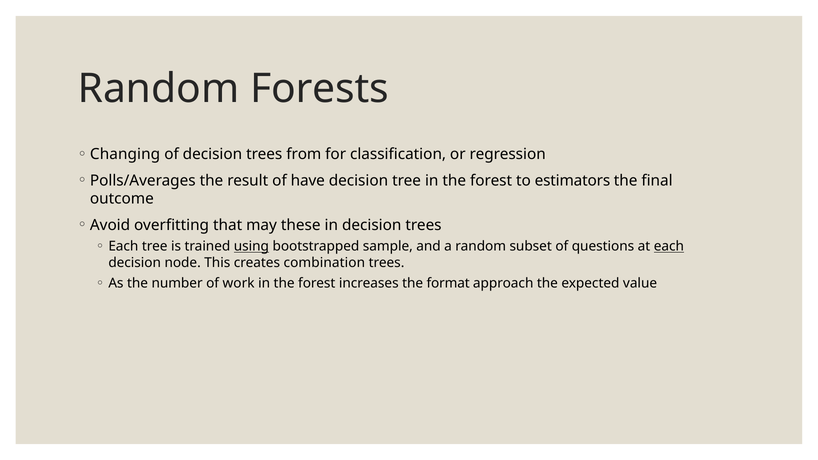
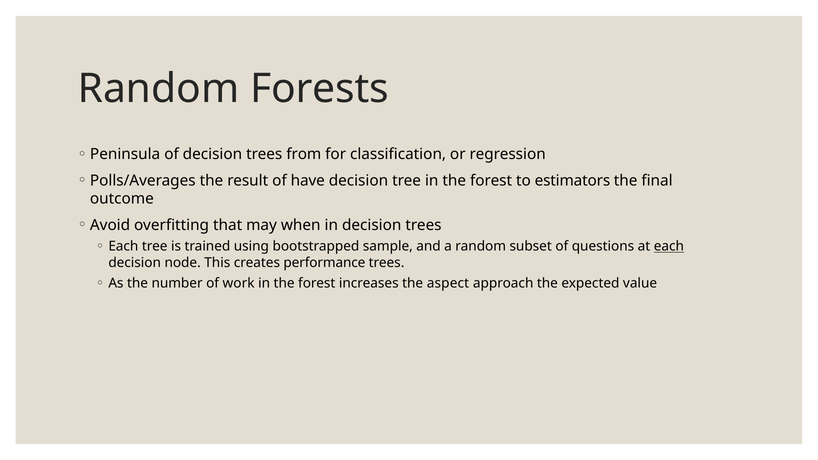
Changing: Changing -> Peninsula
these: these -> when
using underline: present -> none
combination: combination -> performance
format: format -> aspect
